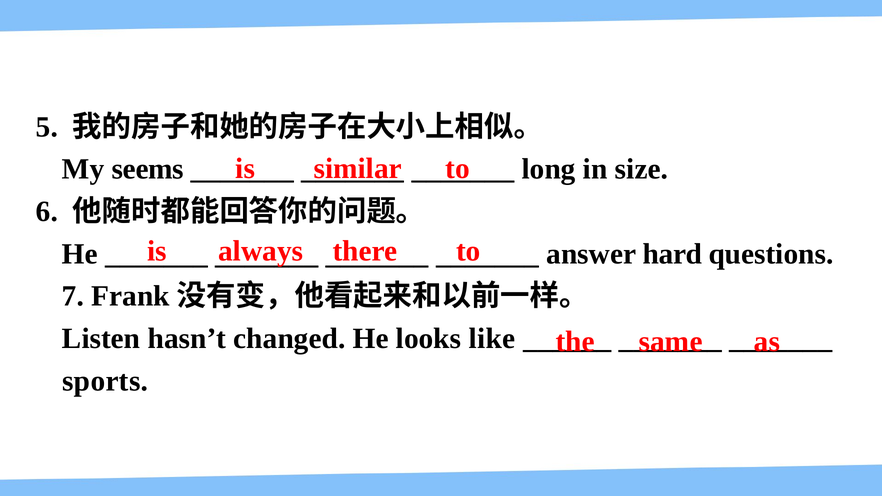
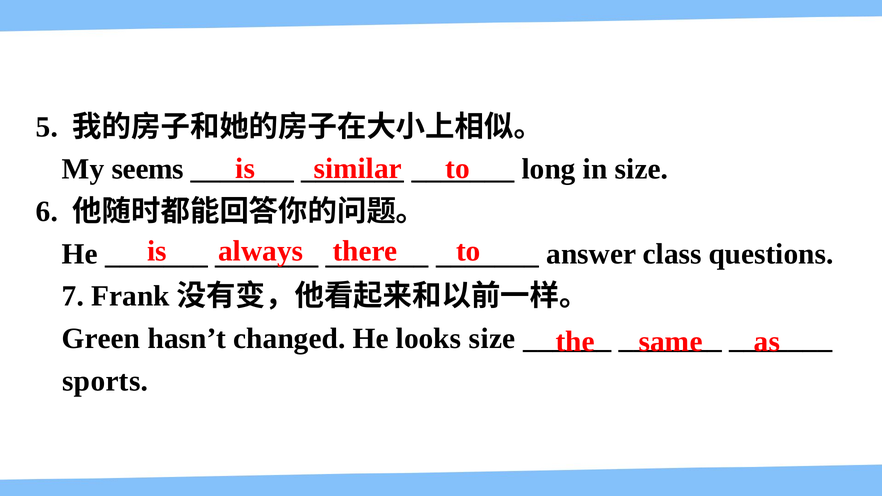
hard: hard -> class
Listen: Listen -> Green
looks like: like -> size
